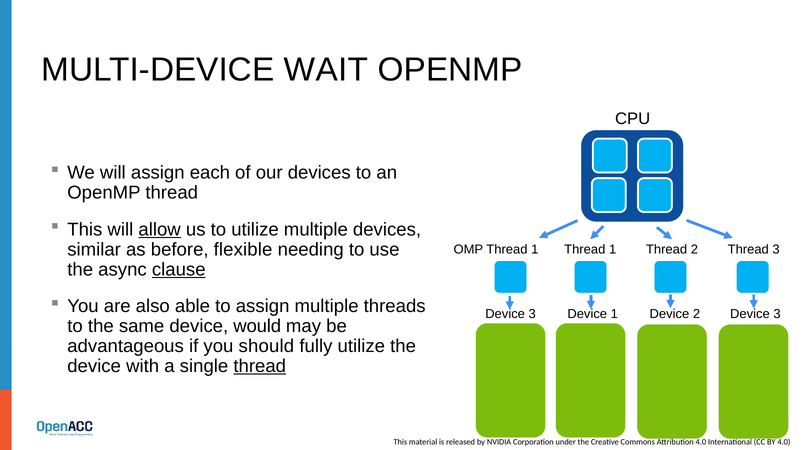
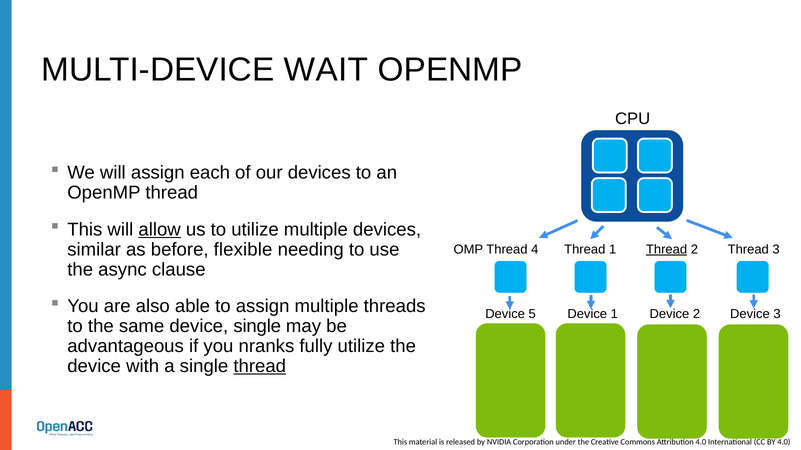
OMP Thread 1: 1 -> 4
Thread at (667, 250) underline: none -> present
clause underline: present -> none
3 at (532, 314): 3 -> 5
device would: would -> single
should: should -> nranks
